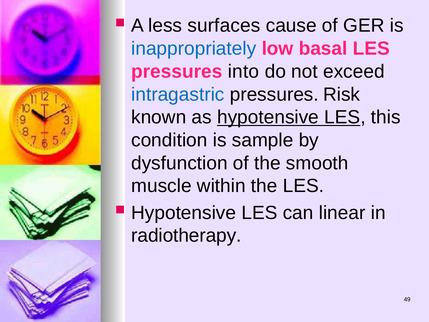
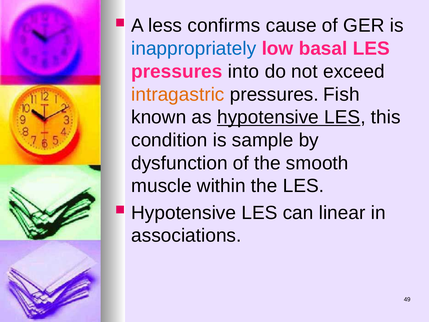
surfaces: surfaces -> confirms
intragastric colour: blue -> orange
Risk: Risk -> Fish
radiotherapy: radiotherapy -> associations
